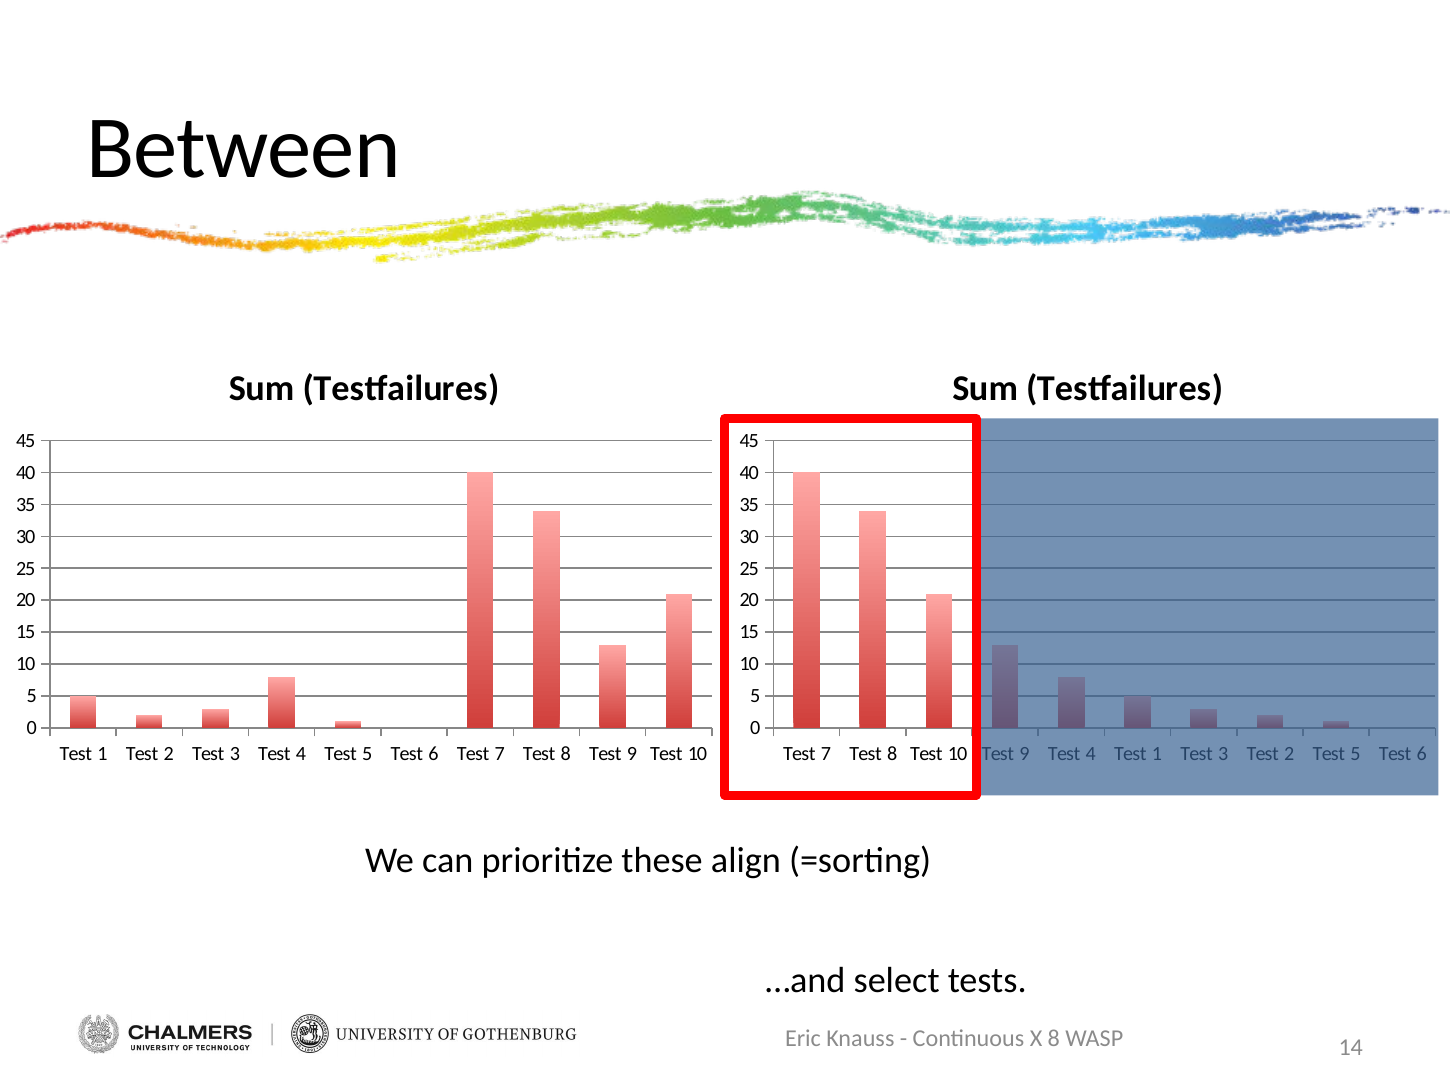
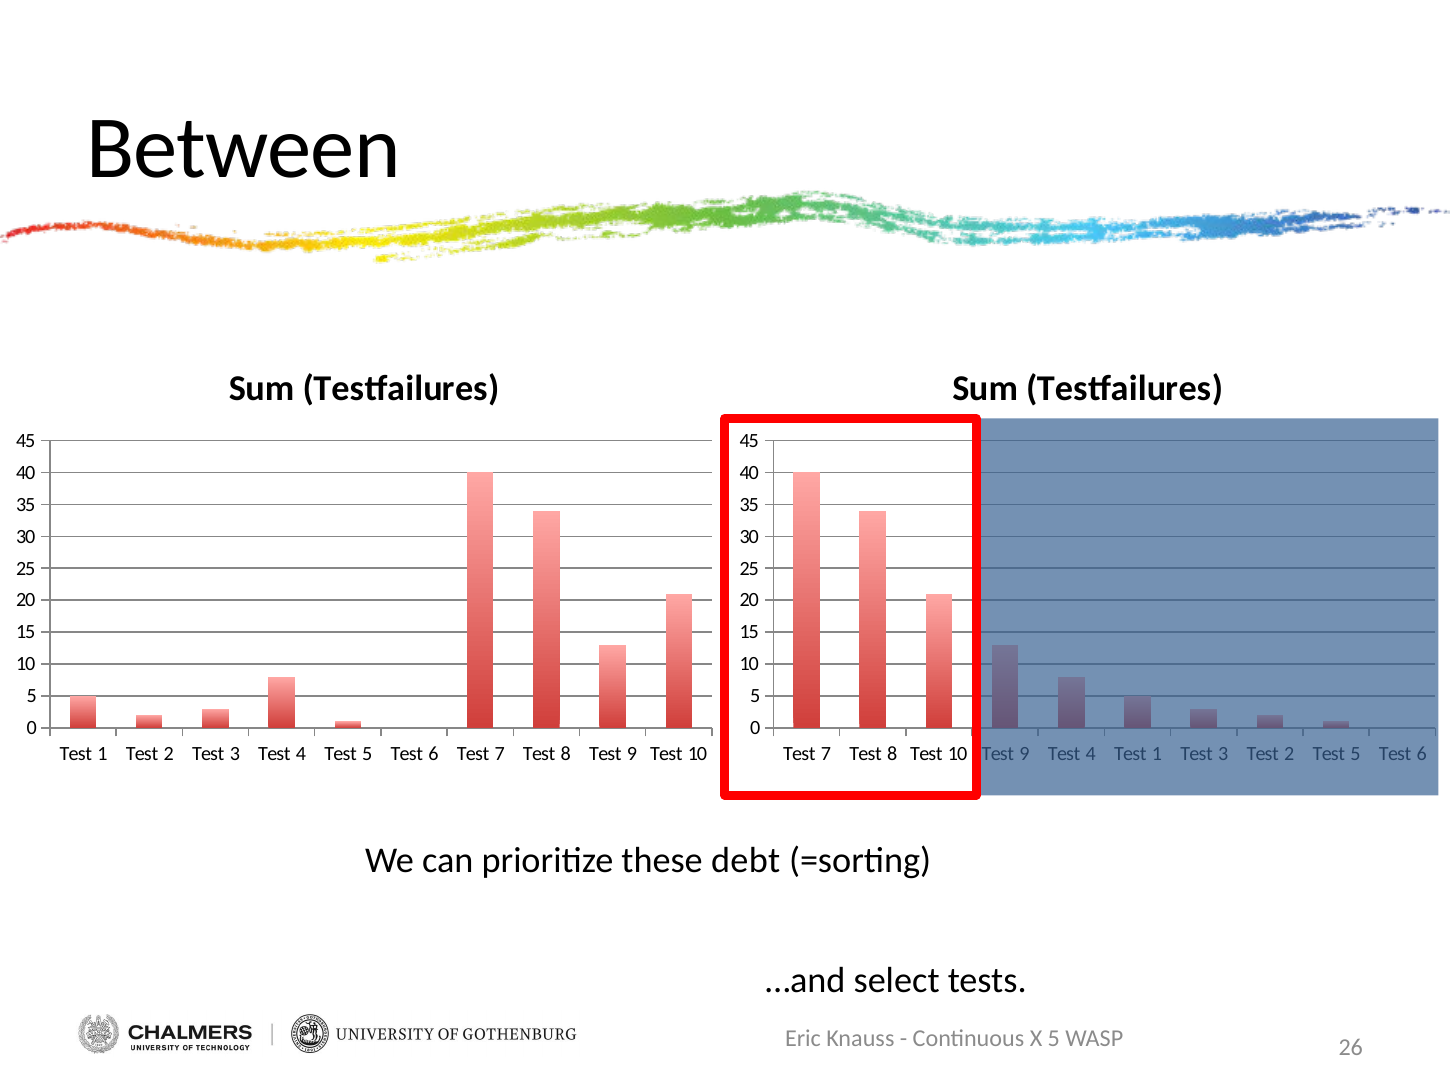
align: align -> debt
X 8: 8 -> 5
14: 14 -> 26
